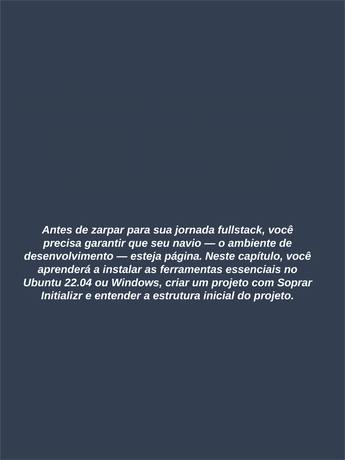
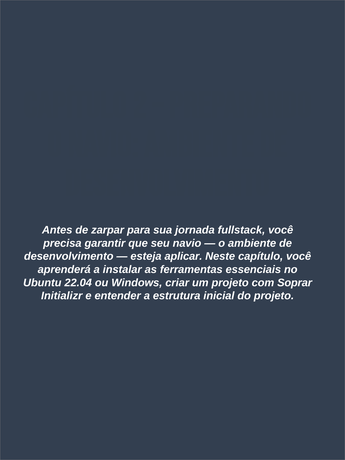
página: página -> aplicar
